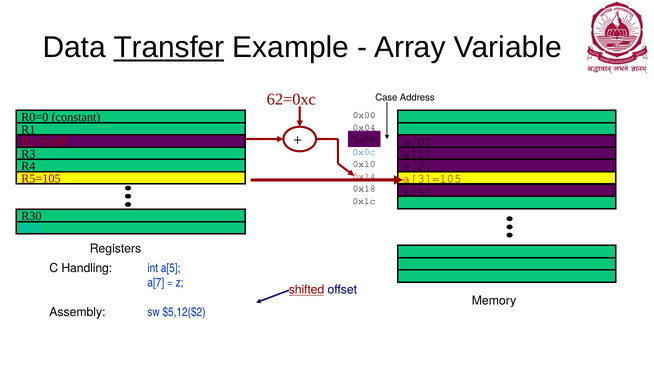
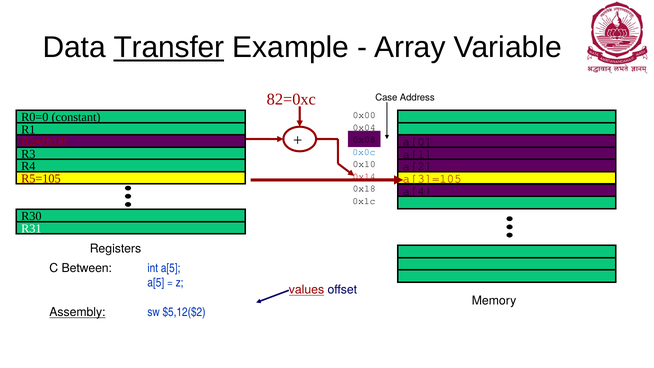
62=0xc: 62=0xc -> 82=0xc
R31 colour: light blue -> white
Handling: Handling -> Between
a[7 at (156, 283): a[7 -> a[5
shifted: shifted -> values
Assembly underline: none -> present
